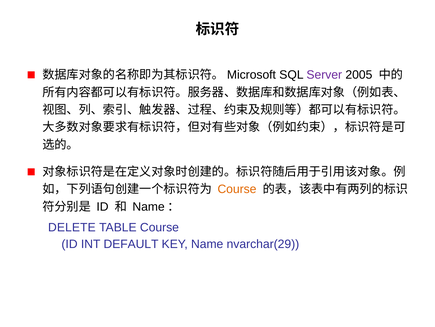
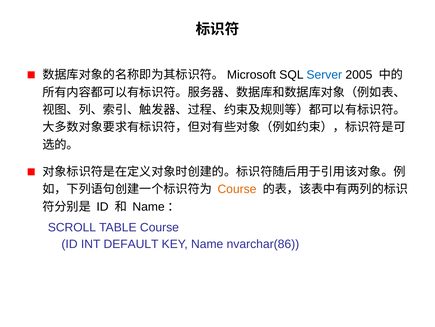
Server colour: purple -> blue
DELETE: DELETE -> SCROLL
nvarchar(29: nvarchar(29 -> nvarchar(86
